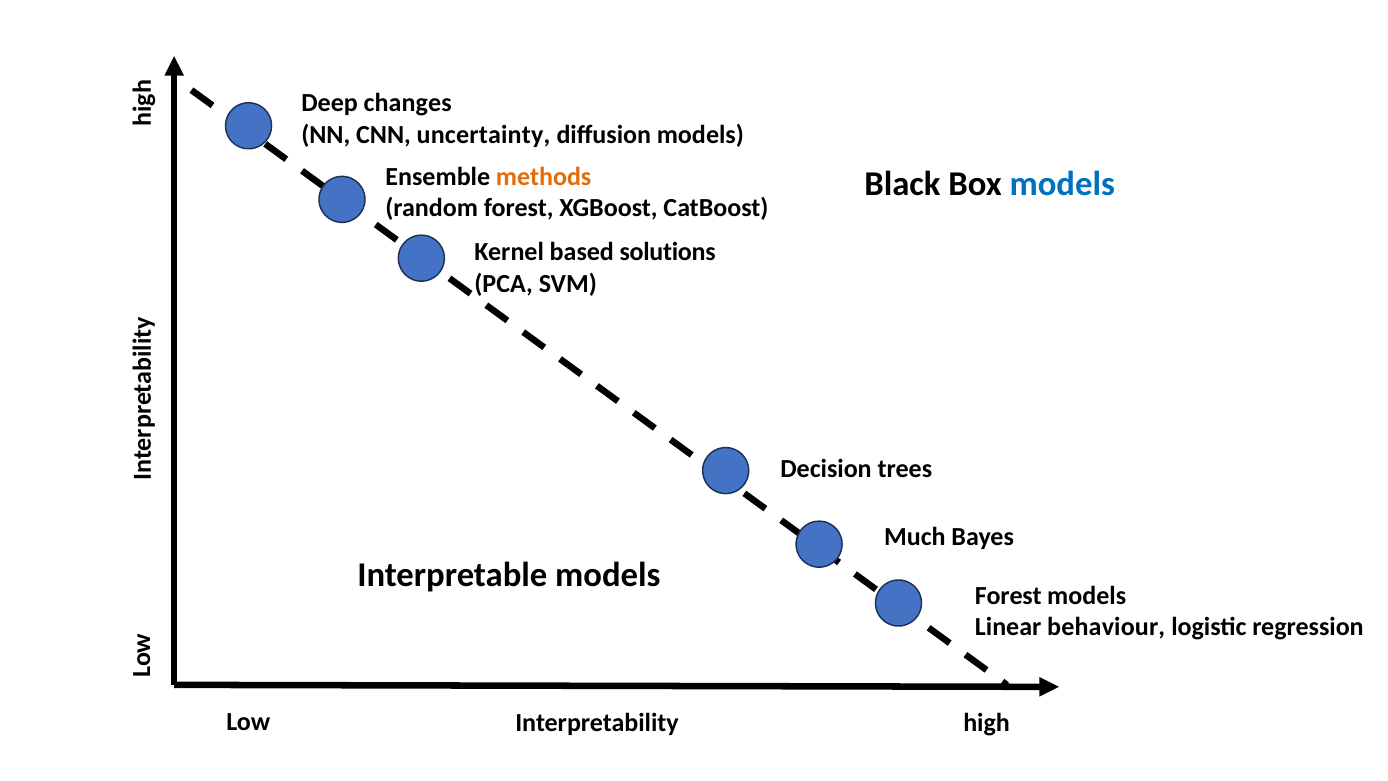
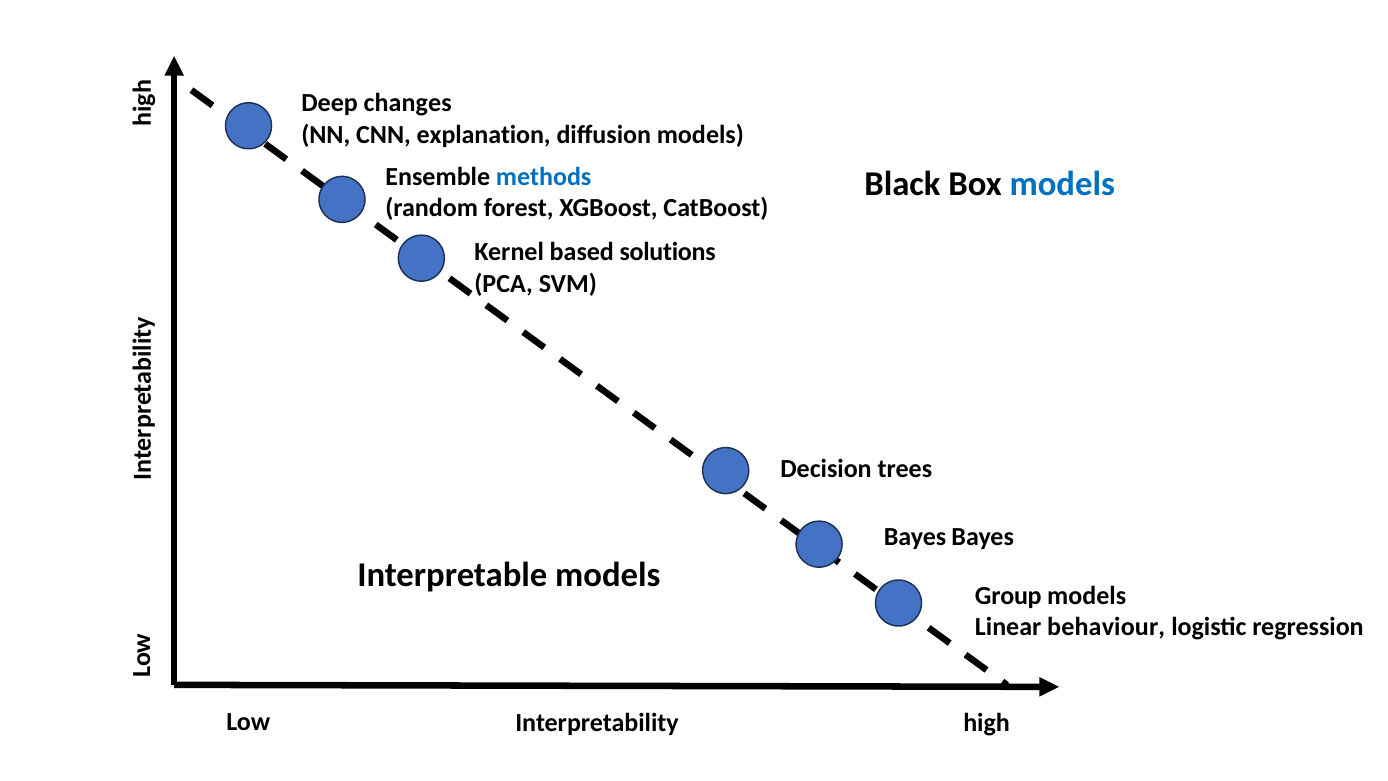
uncertainty: uncertainty -> explanation
methods colour: orange -> blue
Much at (915, 537): Much -> Bayes
Forest at (1008, 596): Forest -> Group
